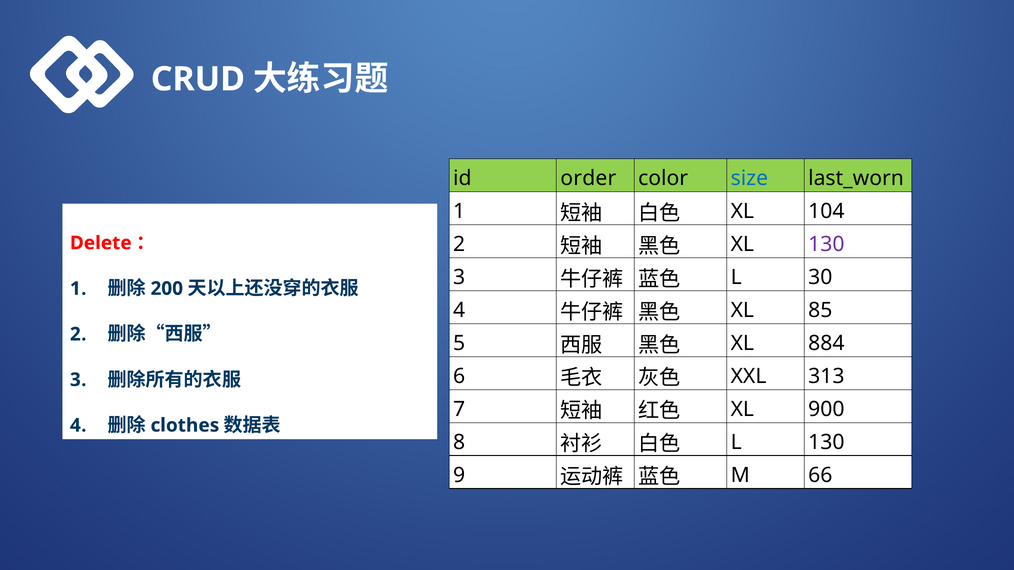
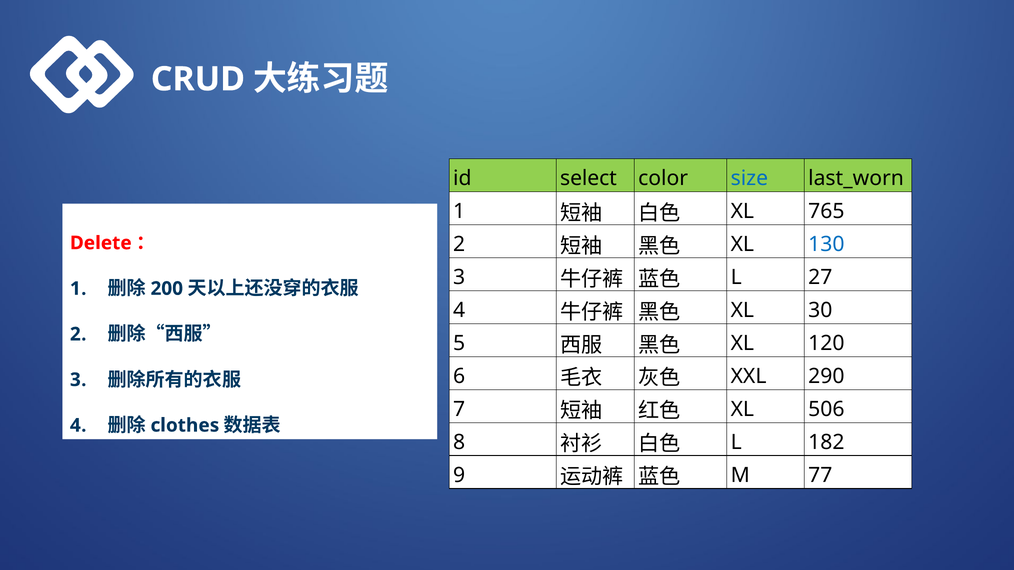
order: order -> select
104: 104 -> 765
130 at (826, 244) colour: purple -> blue
30: 30 -> 27
85: 85 -> 30
884: 884 -> 120
313: 313 -> 290
900: 900 -> 506
L 130: 130 -> 182
66: 66 -> 77
